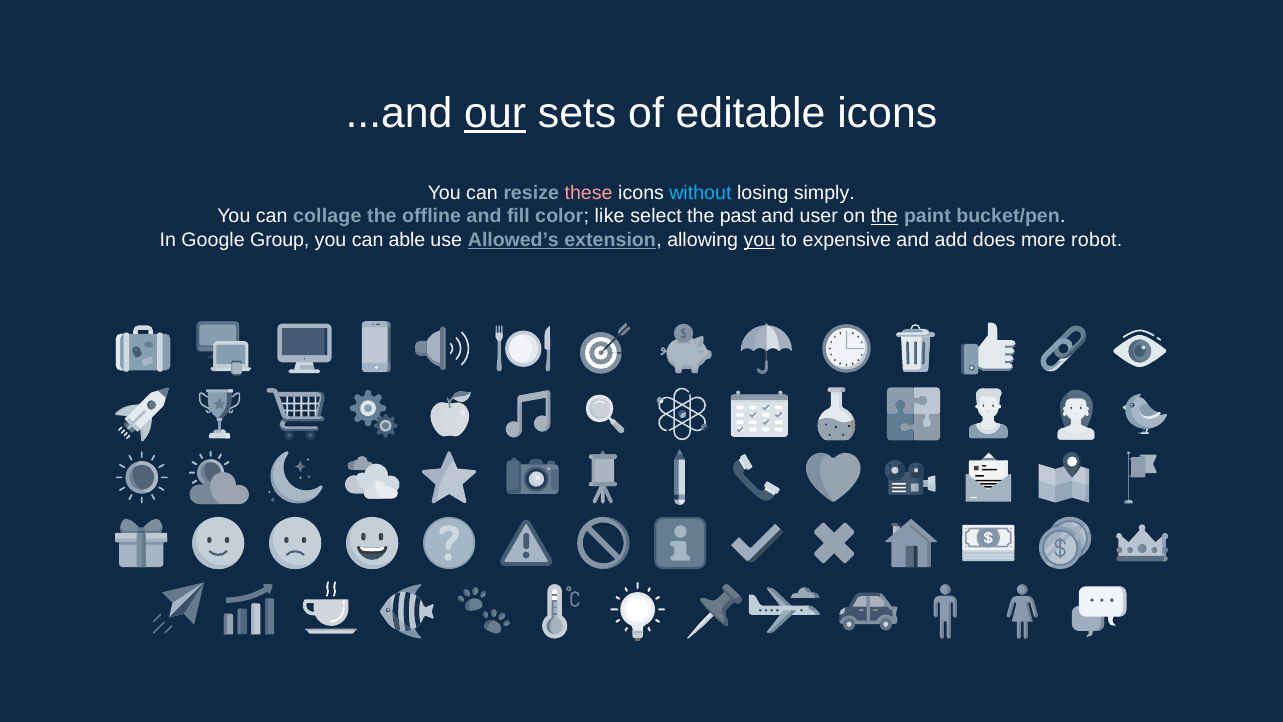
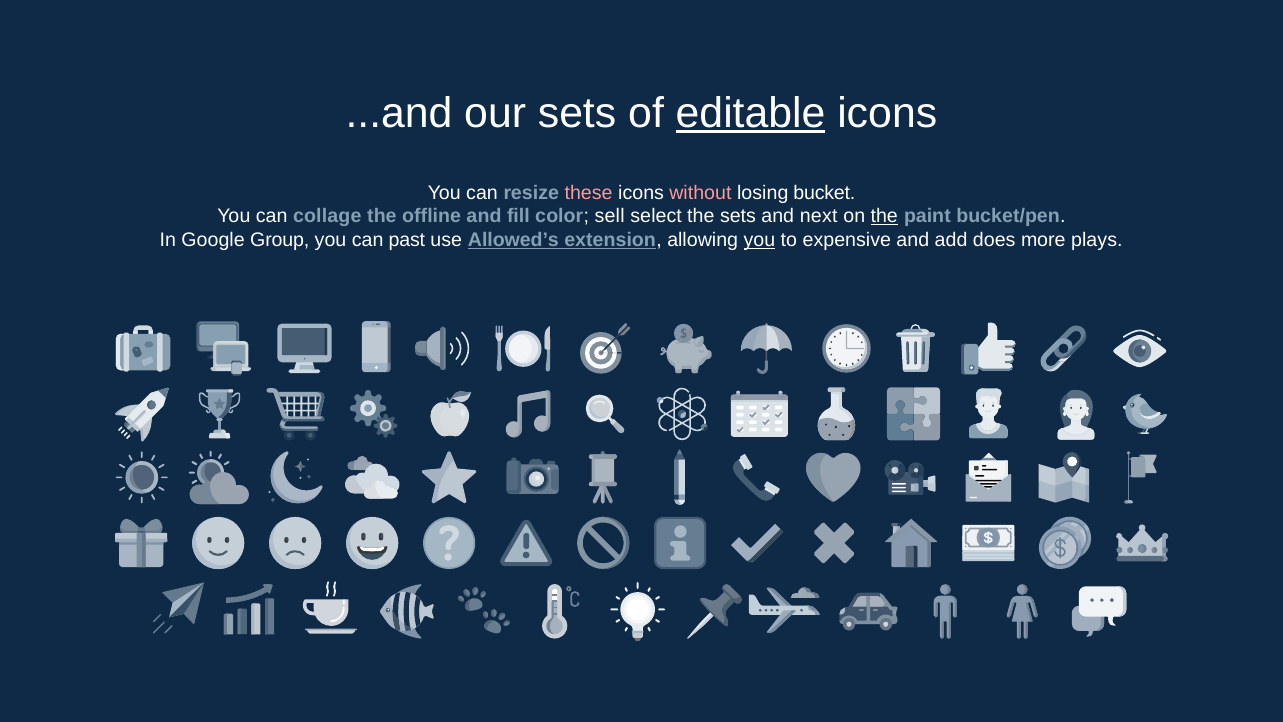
our underline: present -> none
editable underline: none -> present
without colour: light blue -> pink
simply: simply -> bucket
like: like -> sell
the past: past -> sets
user: user -> next
able: able -> past
robot: robot -> plays
